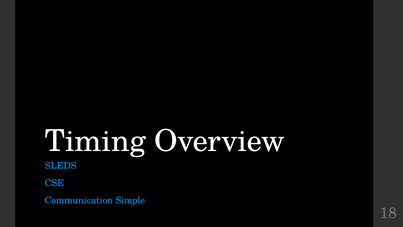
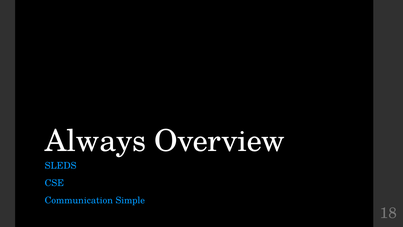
Timing: Timing -> Always
